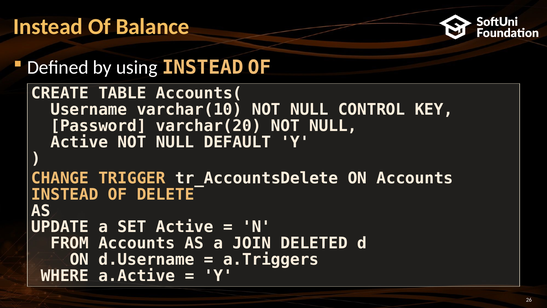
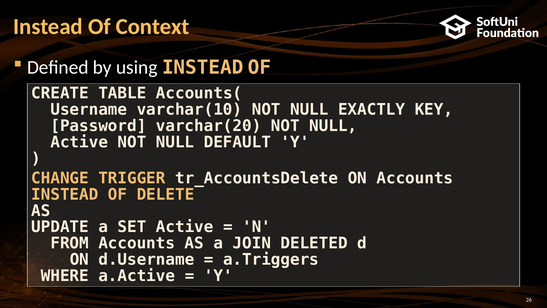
Balance: Balance -> Context
CONTROL: CONTROL -> EXACTLY
